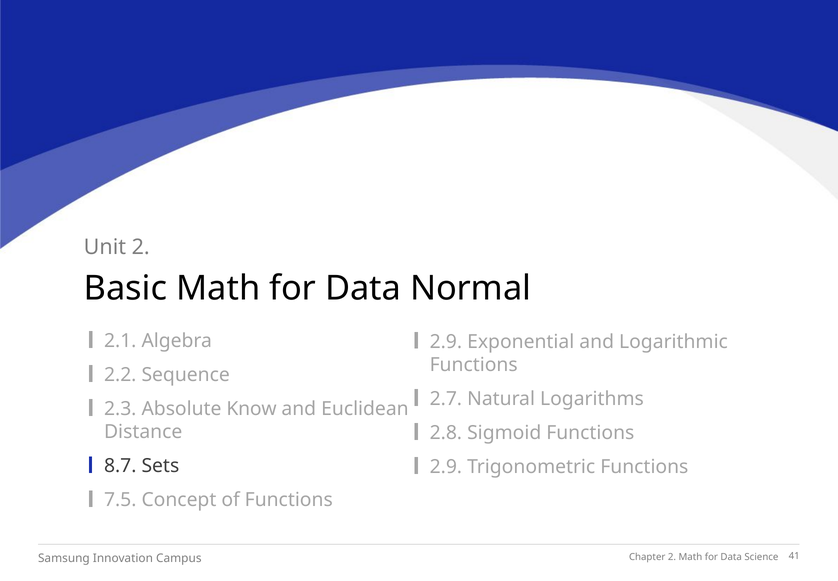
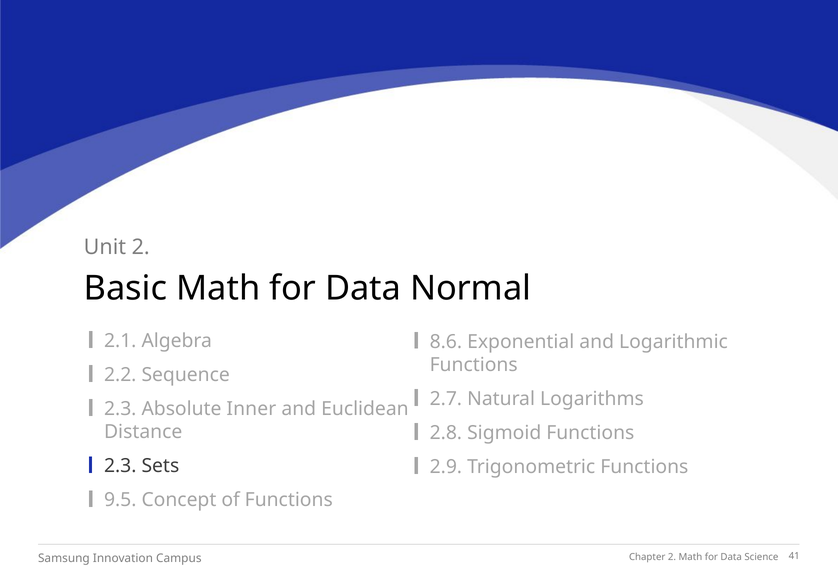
2.9 at (446, 341): 2.9 -> 8.6
Know: Know -> Inner
8.7 at (120, 466): 8.7 -> 2.3
7.5: 7.5 -> 9.5
